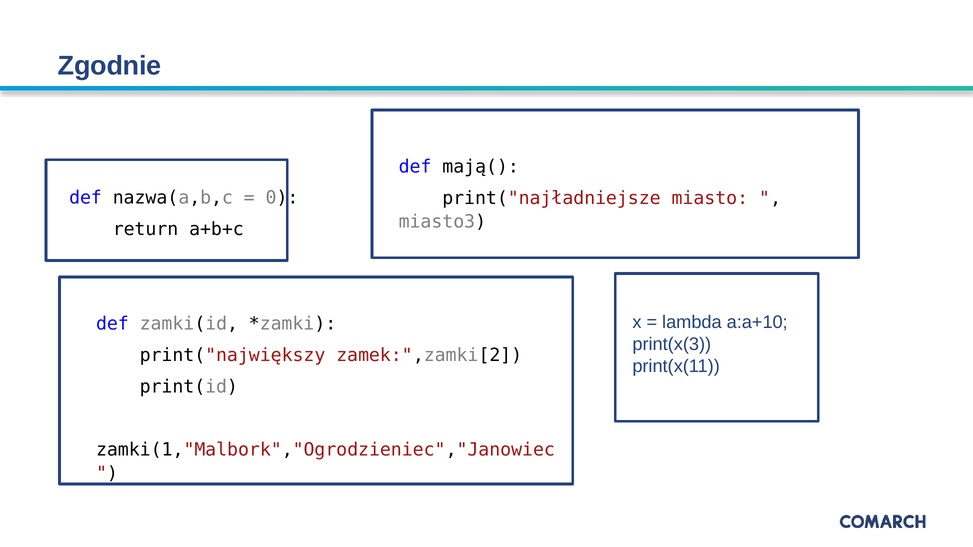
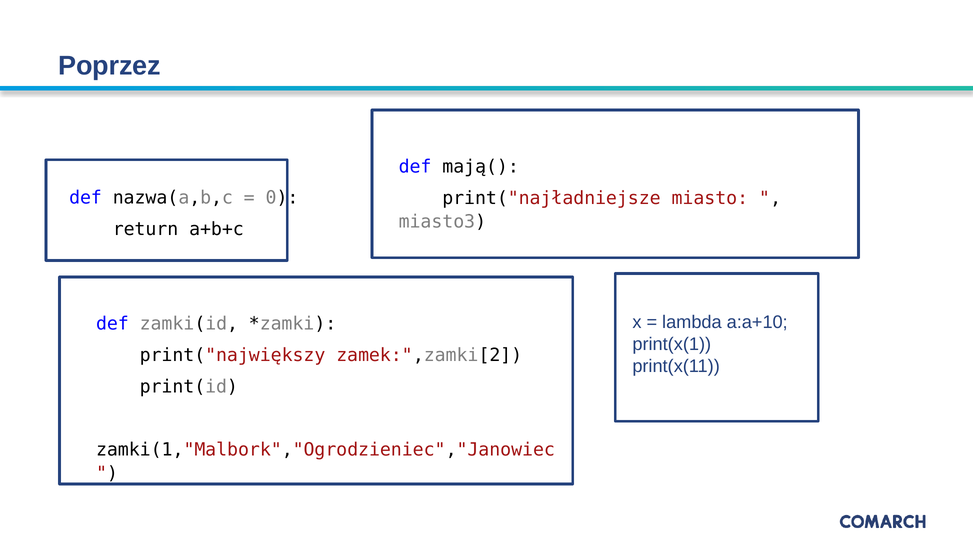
Zgodnie: Zgodnie -> Poprzez
print(x(3: print(x(3 -> print(x(1
